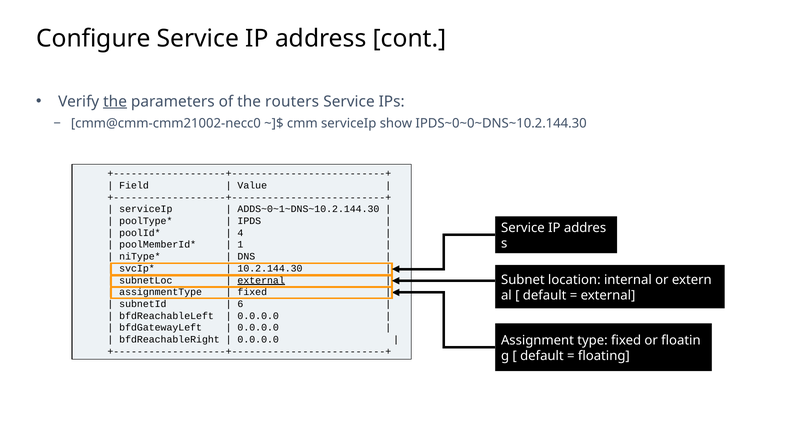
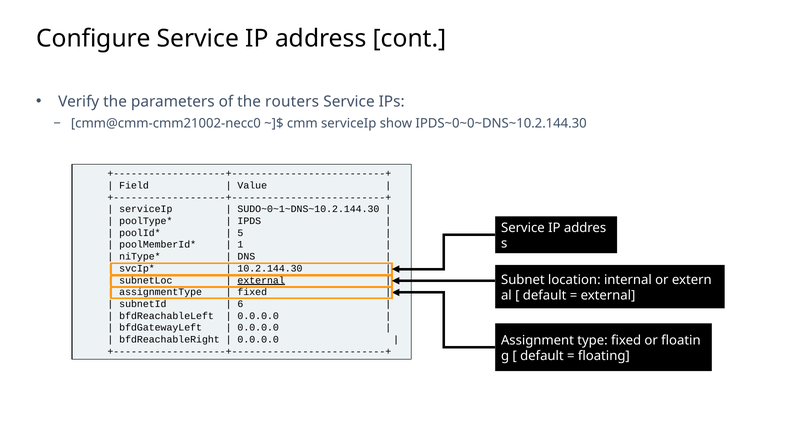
the at (115, 101) underline: present -> none
ADDS~0~1~DNS~10.2.144.30: ADDS~0~1~DNS~10.2.144.30 -> SUDO~0~1~DNS~10.2.144.30
4: 4 -> 5
